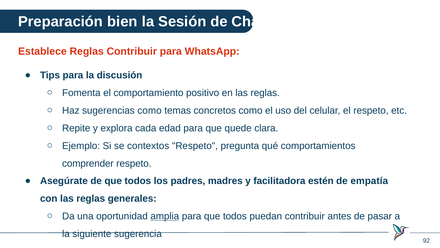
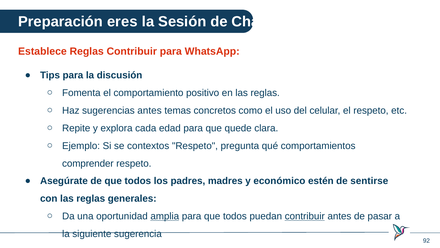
bien: bien -> eres
sugerencias como: como -> antes
facilitadora: facilitadora -> económico
empatía: empatía -> sentirse
contribuir at (305, 216) underline: none -> present
